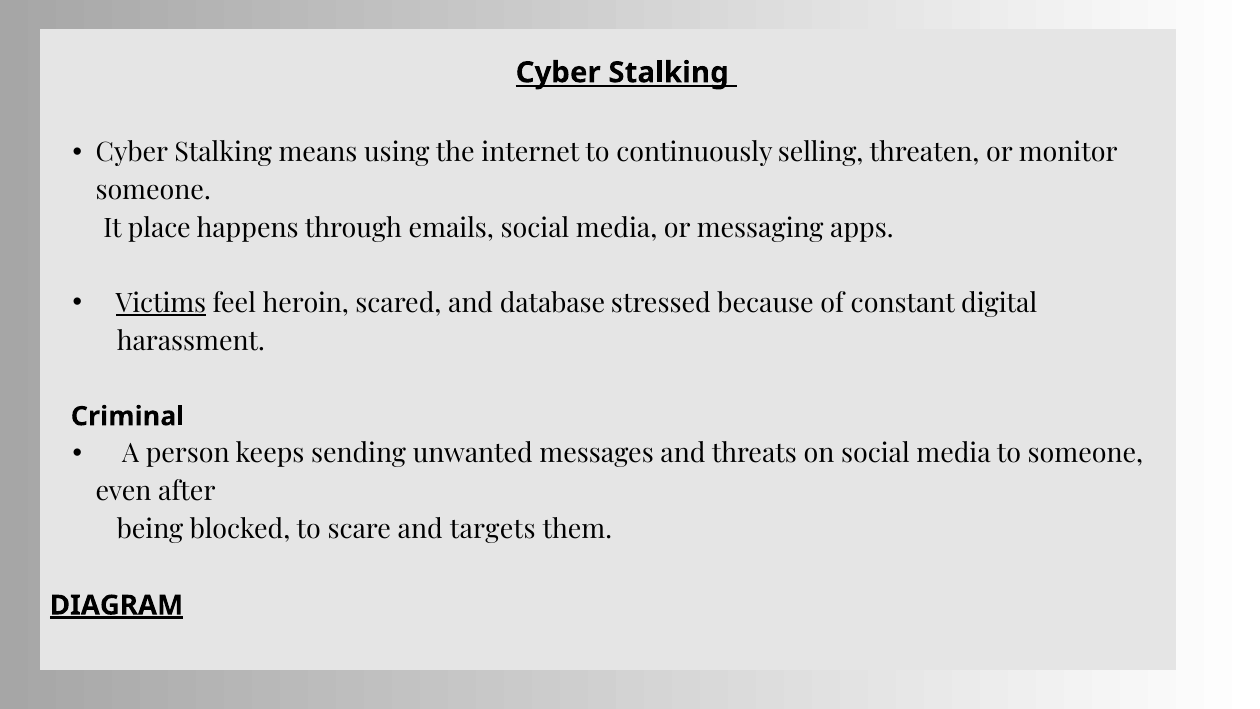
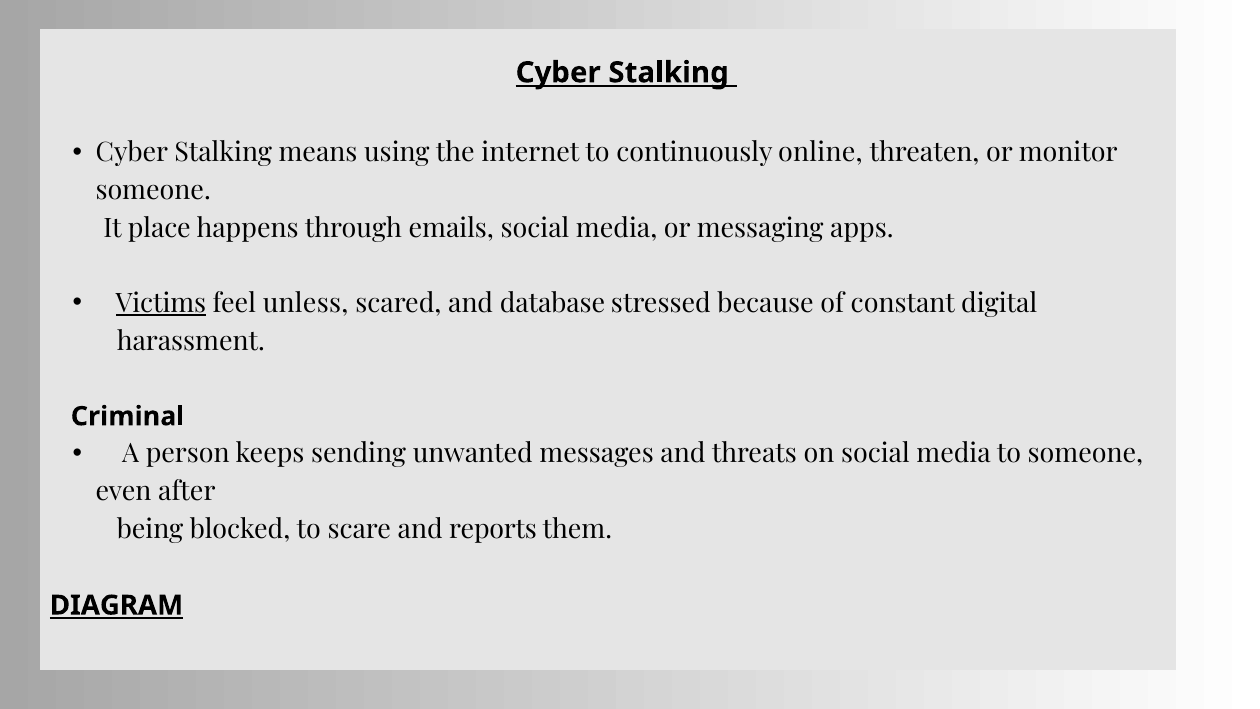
selling: selling -> online
heroin: heroin -> unless
targets: targets -> reports
DIAGRAM underline: present -> none
